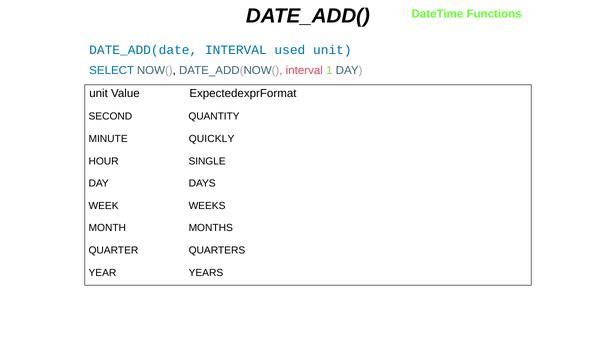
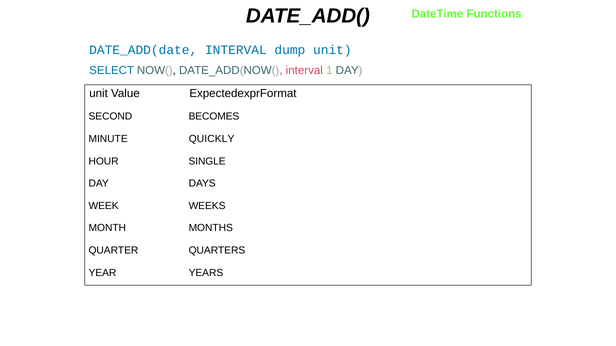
used: used -> dump
QUANTITY: QUANTITY -> BECOMES
